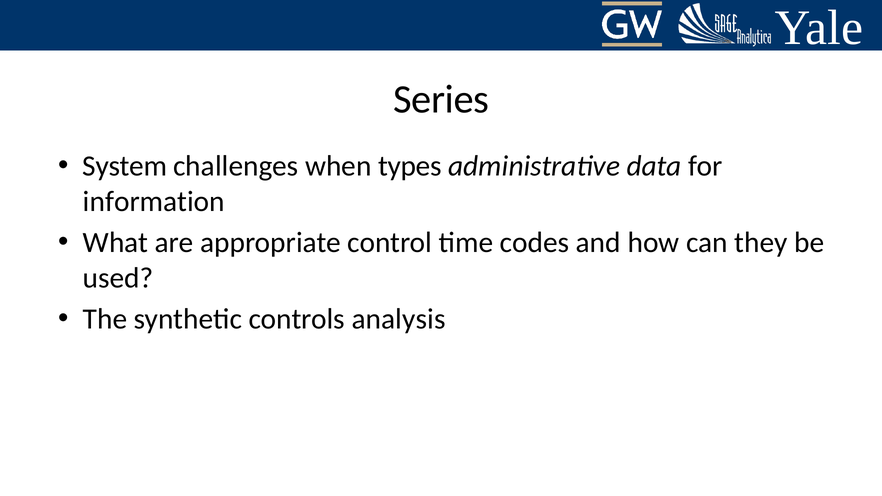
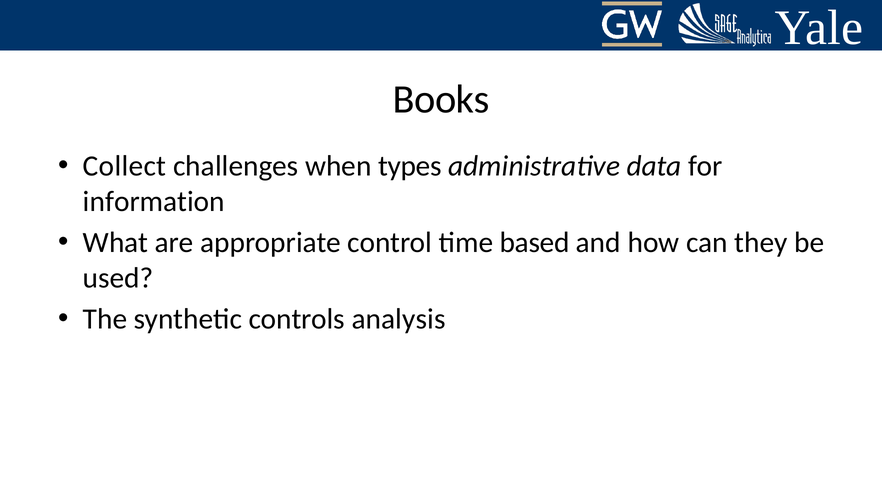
Series: Series -> Books
System: System -> Collect
codes: codes -> based
